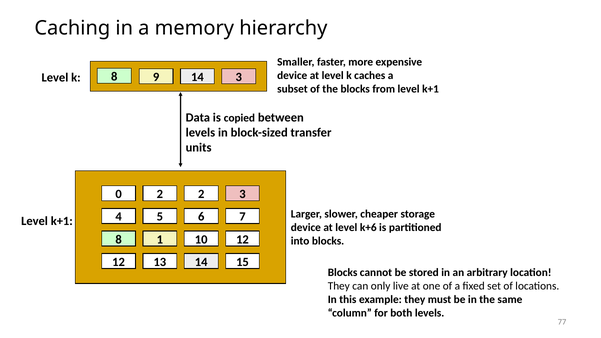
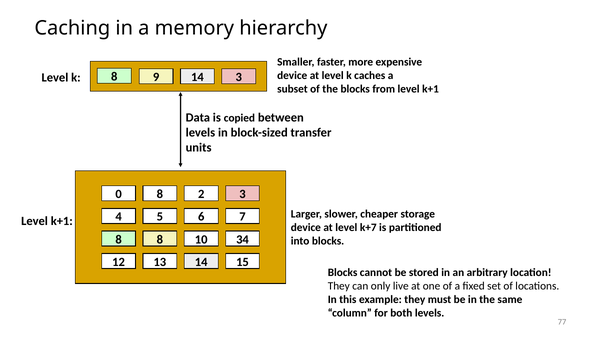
0 2: 2 -> 8
k+6: k+6 -> k+7
8 1: 1 -> 8
10 12: 12 -> 34
